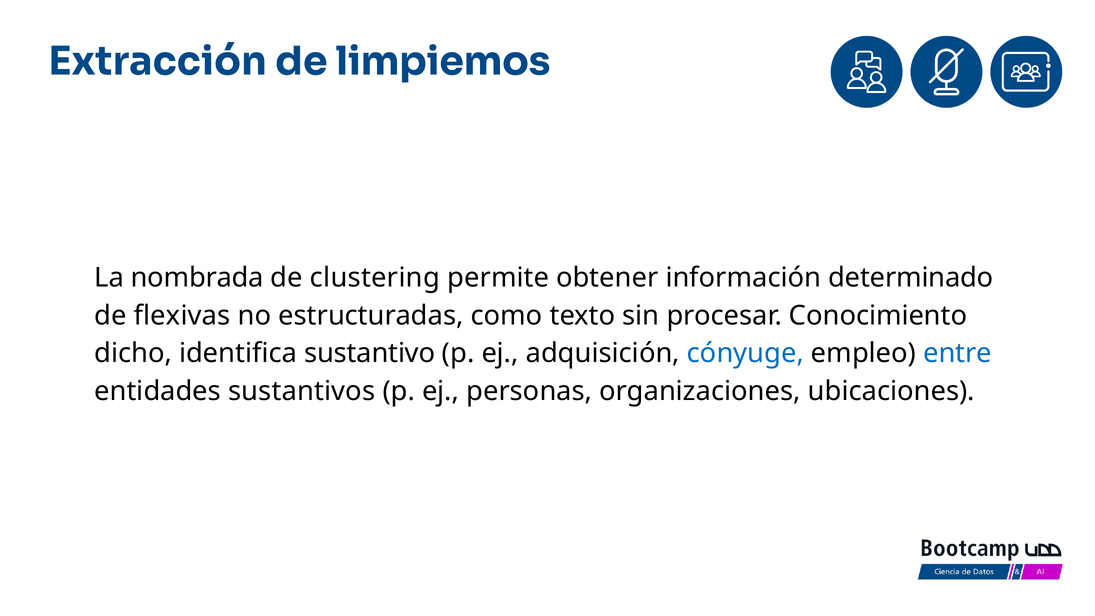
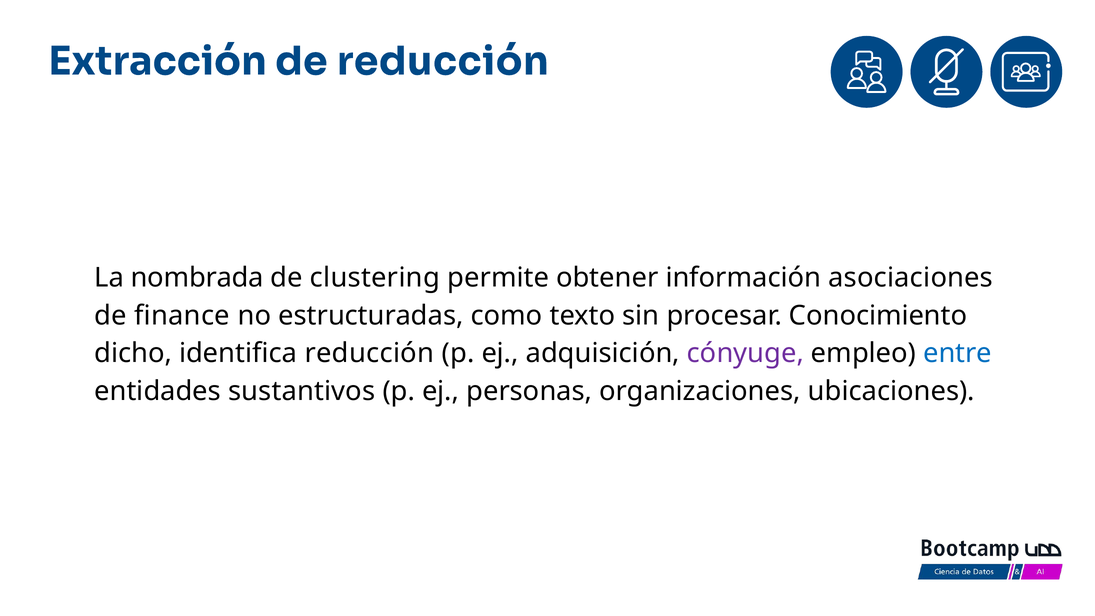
de limpiemos: limpiemos -> reducción
determinado: determinado -> asociaciones
flexivas: flexivas -> finance
identifica sustantivo: sustantivo -> reducción
cónyuge colour: blue -> purple
